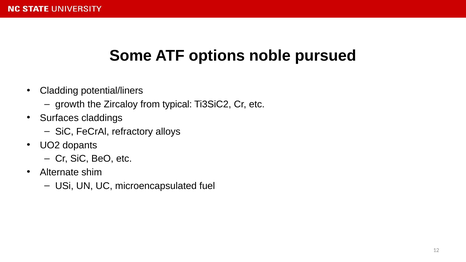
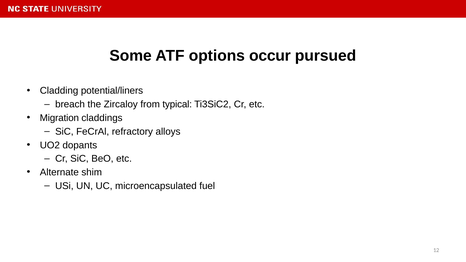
noble: noble -> occur
growth: growth -> breach
Surfaces: Surfaces -> Migration
